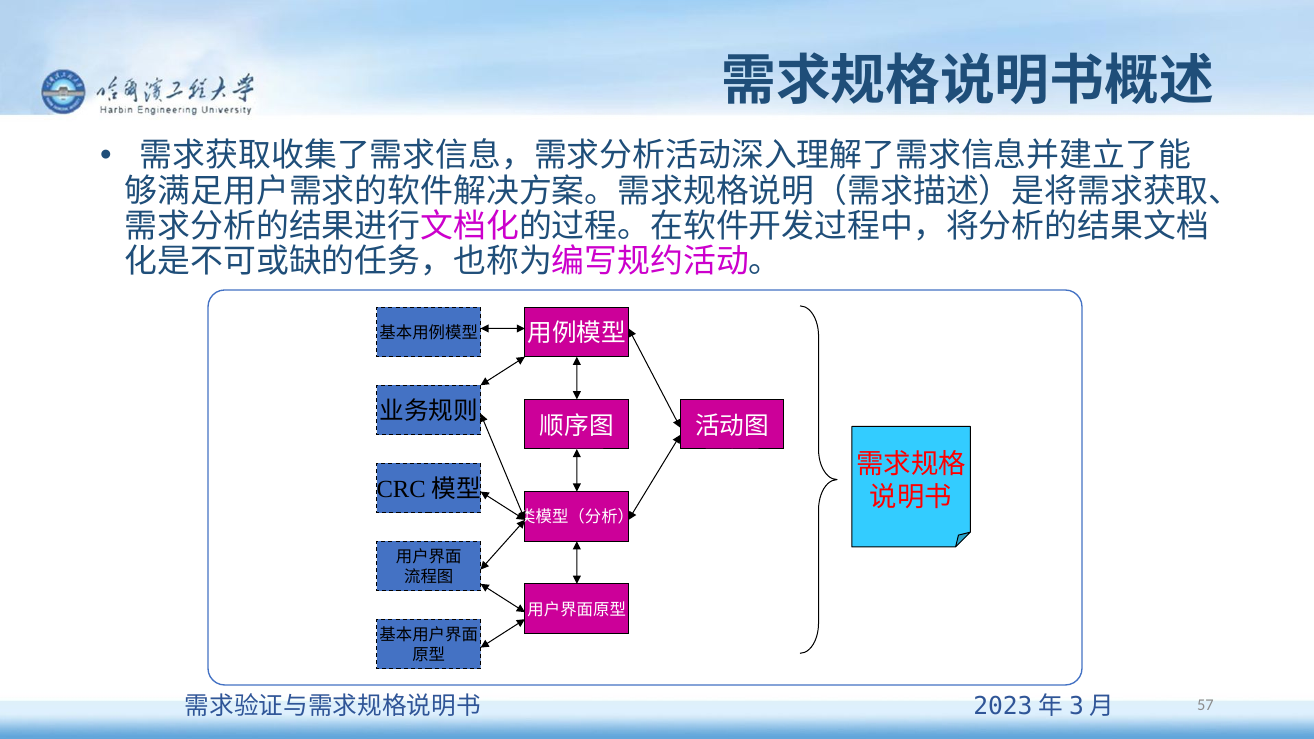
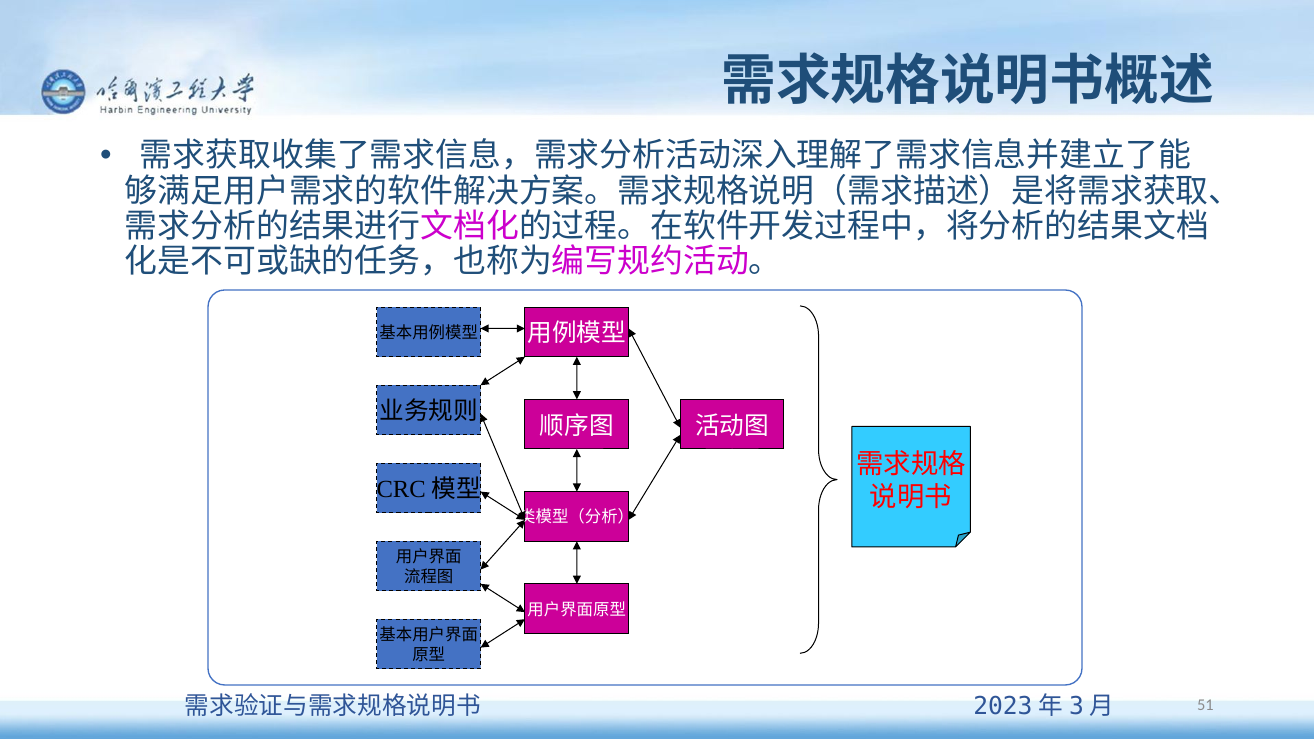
57: 57 -> 51
